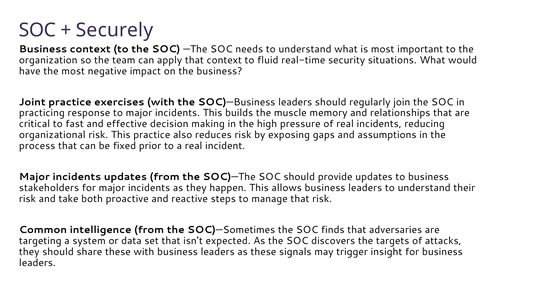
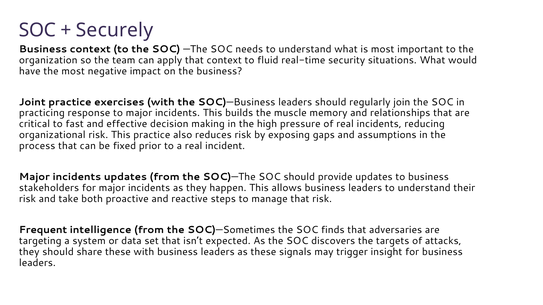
Common: Common -> Frequent
